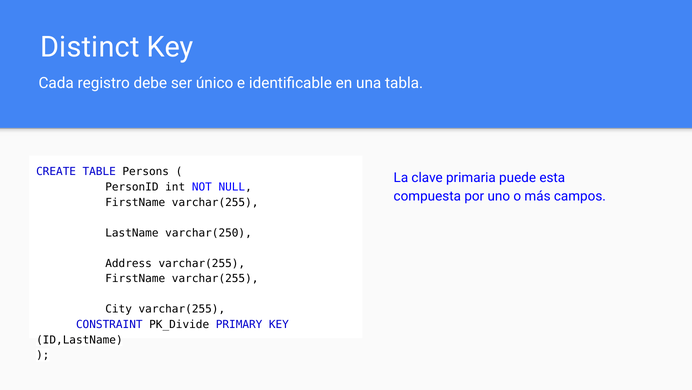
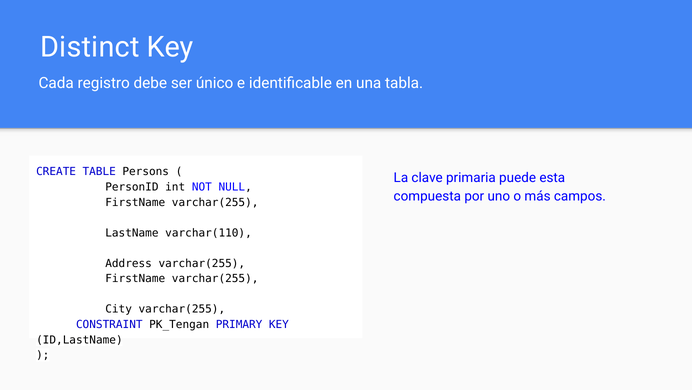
varchar(250: varchar(250 -> varchar(110
PK_Divide: PK_Divide -> PK_Tengan
